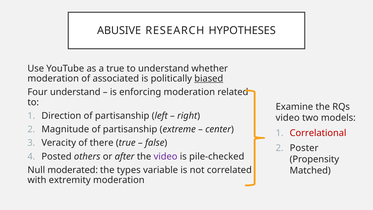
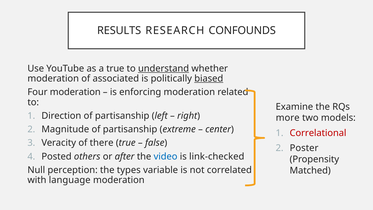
ABUSIVE: ABUSIVE -> RESULTS
HYPOTHESES: HYPOTHESES -> CONFOUNDS
understand at (164, 68) underline: none -> present
Four understand: understand -> moderation
video at (288, 118): video -> more
video at (166, 156) colour: purple -> blue
pile-checked: pile-checked -> link-checked
moderated: moderated -> perception
extremity: extremity -> language
